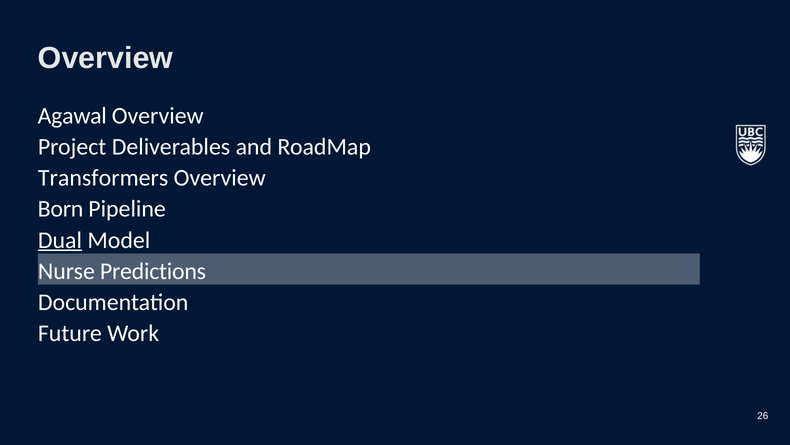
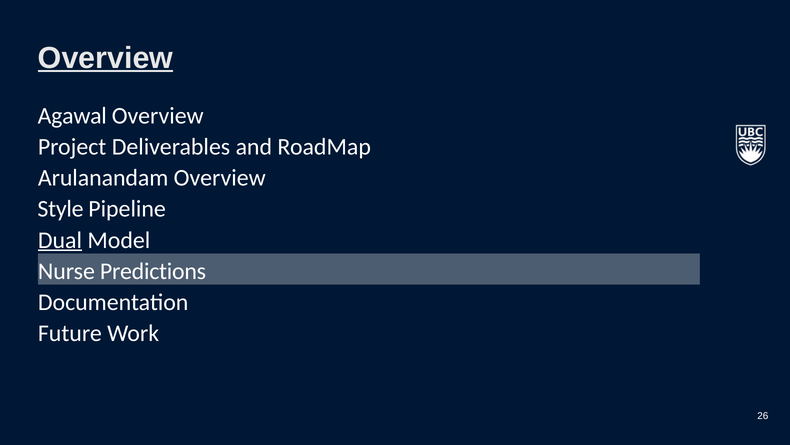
Overview at (106, 58) underline: none -> present
Transformers: Transformers -> Arulanandam
Born: Born -> Style
